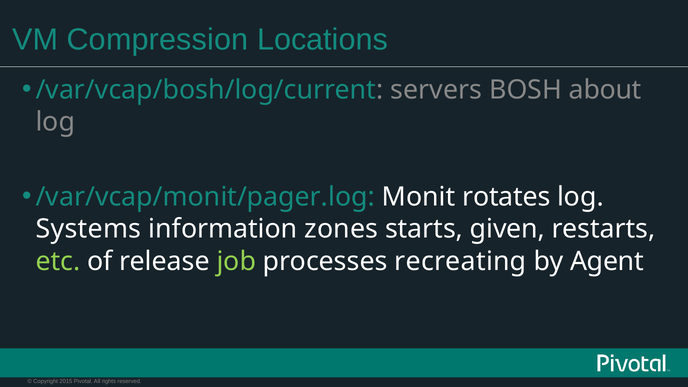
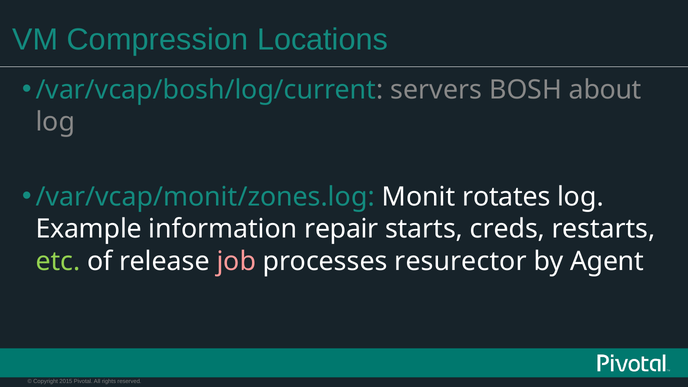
/var/vcap/monit/pager.log: /var/vcap/monit/pager.log -> /var/vcap/monit/zones.log
Systems: Systems -> Example
zones: zones -> repair
given: given -> creds
job colour: light green -> pink
recreating: recreating -> resurector
